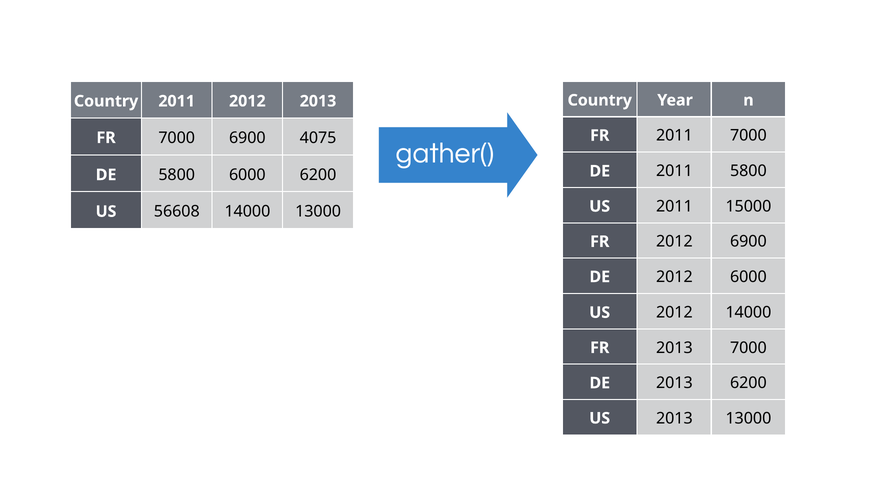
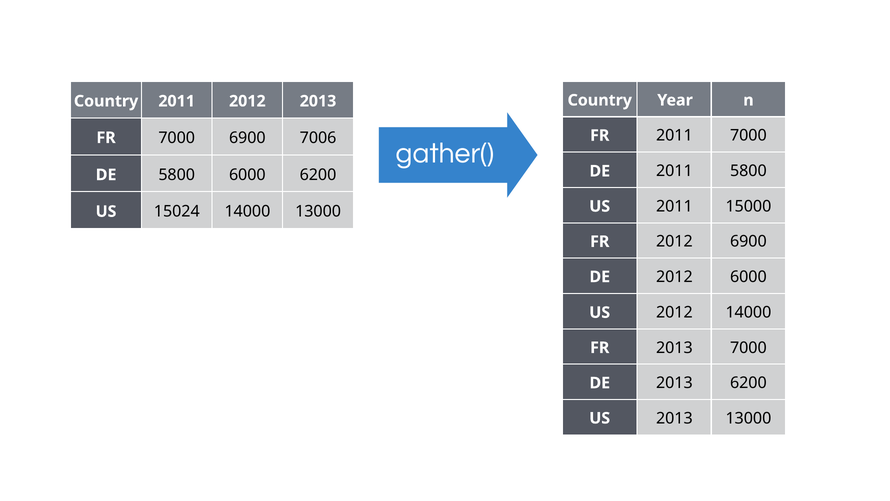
4075: 4075 -> 7006
56608: 56608 -> 15024
